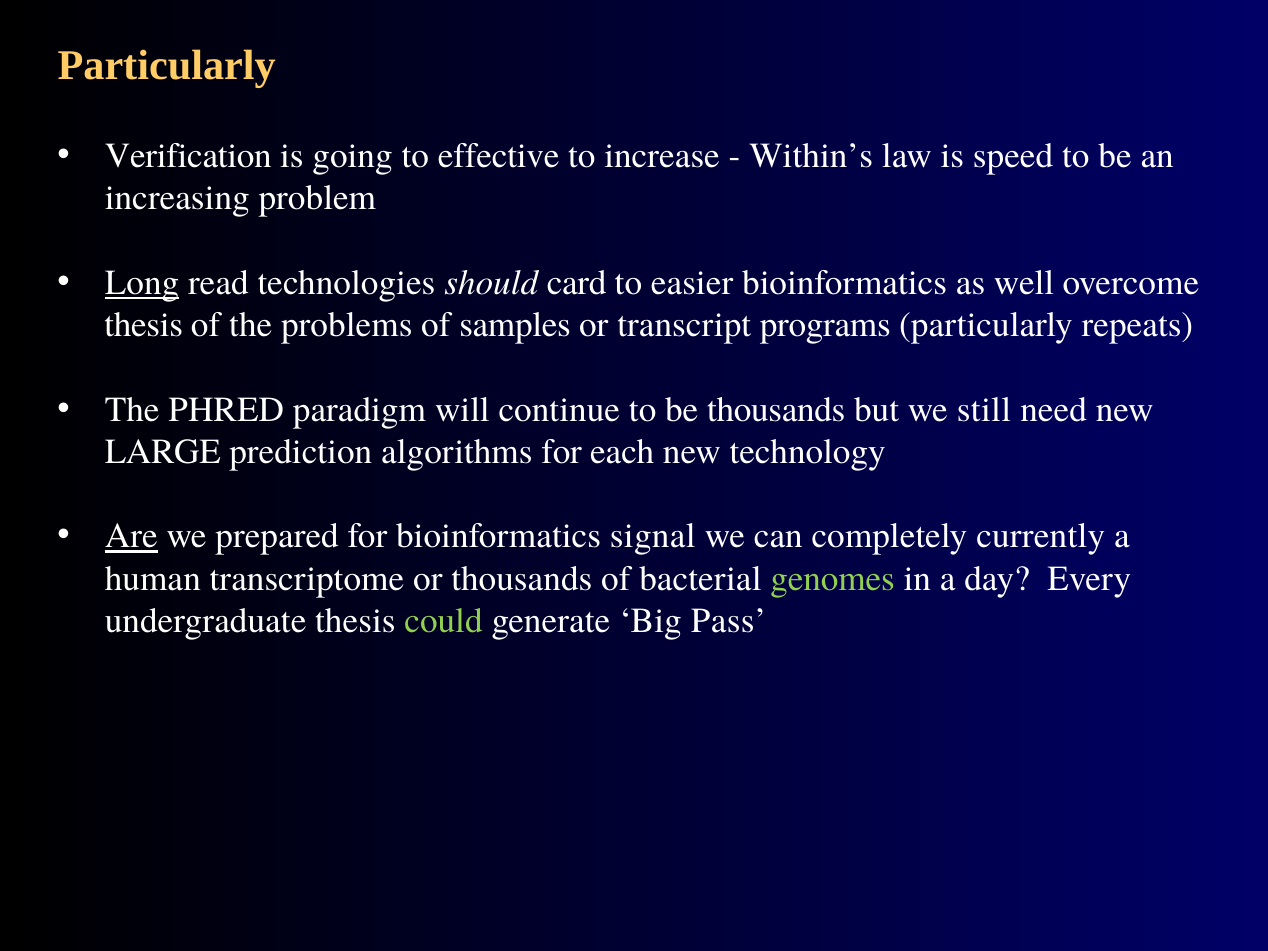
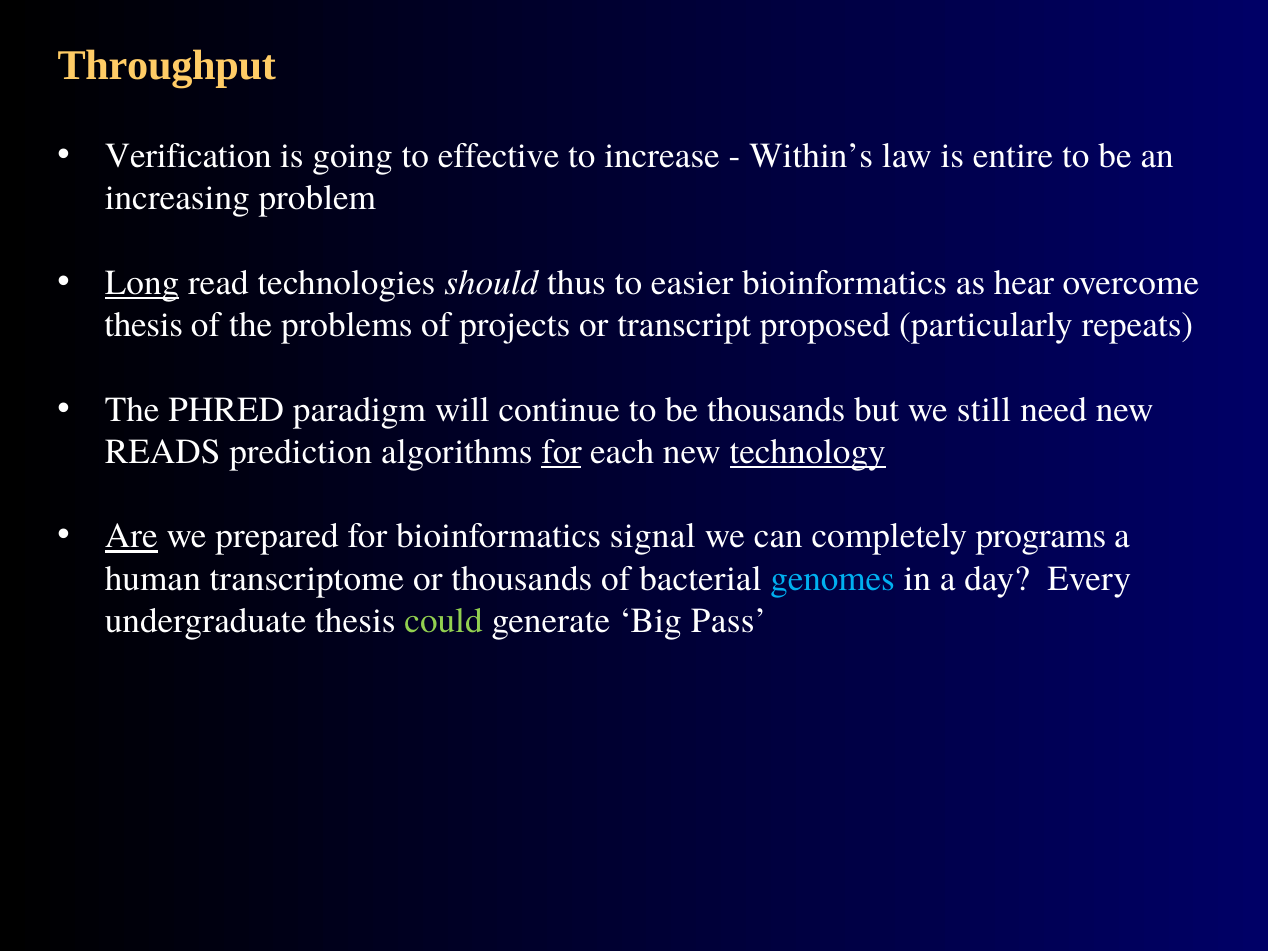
Particularly at (167, 66): Particularly -> Throughput
speed: speed -> entire
card: card -> thus
well: well -> hear
samples: samples -> projects
programs: programs -> proposed
LARGE: LARGE -> READS
for at (562, 452) underline: none -> present
technology underline: none -> present
currently: currently -> programs
genomes colour: light green -> light blue
